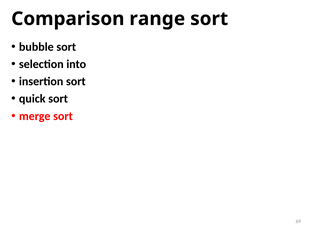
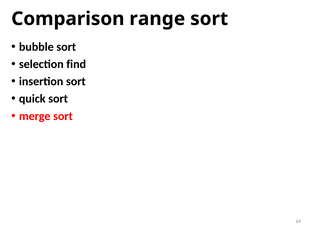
into: into -> find
